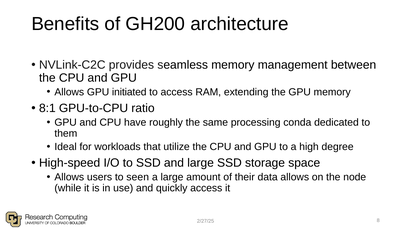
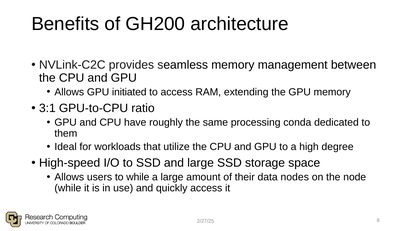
8:1: 8:1 -> 3:1
to seen: seen -> while
data allows: allows -> nodes
